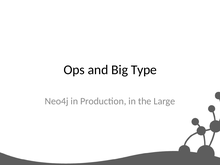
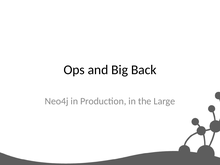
Type: Type -> Back
